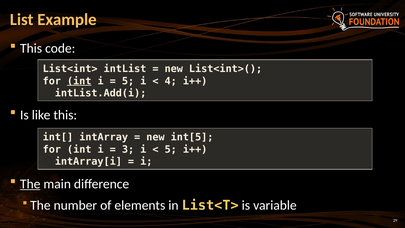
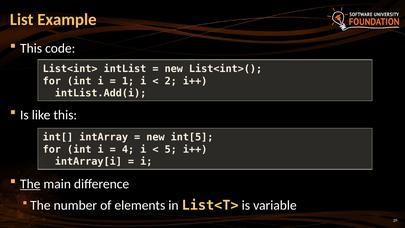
int at (79, 81) underline: present -> none
5 at (128, 81): 5 -> 1
4: 4 -> 2
3: 3 -> 4
